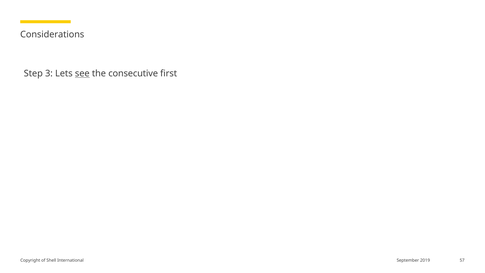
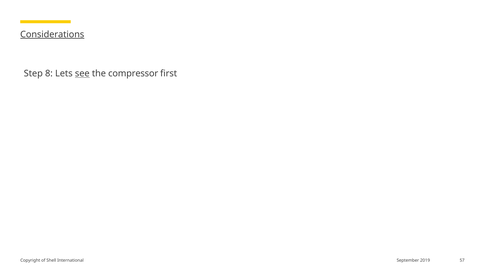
Considerations underline: none -> present
3: 3 -> 8
consecutive: consecutive -> compressor
